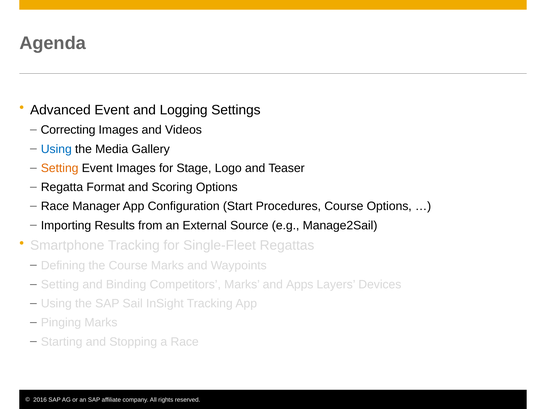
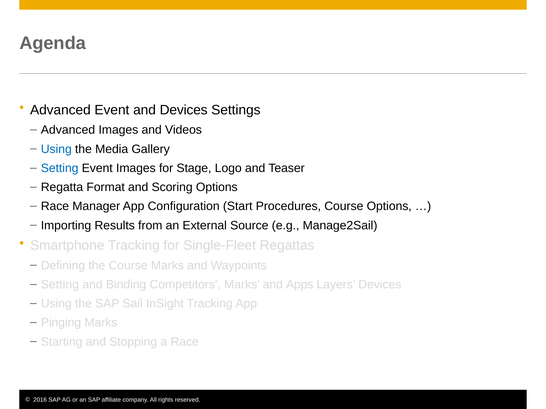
and Logging: Logging -> Devices
Correcting at (68, 130): Correcting -> Advanced
Setting at (60, 168) colour: orange -> blue
